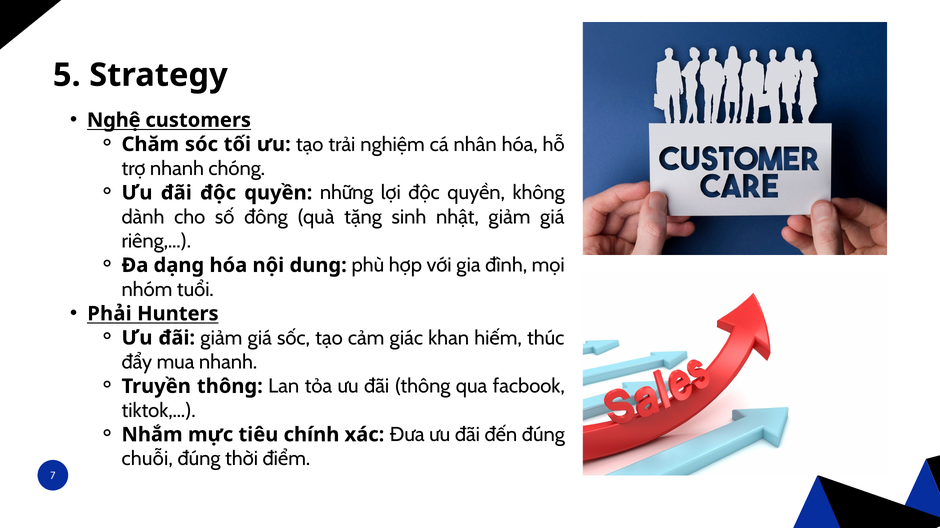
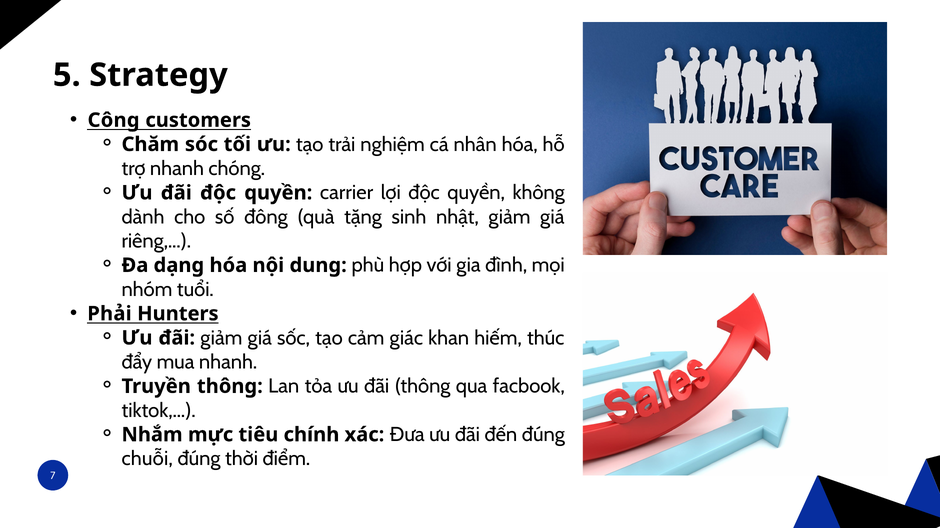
Nghệ: Nghệ -> Công
những: những -> carrier
